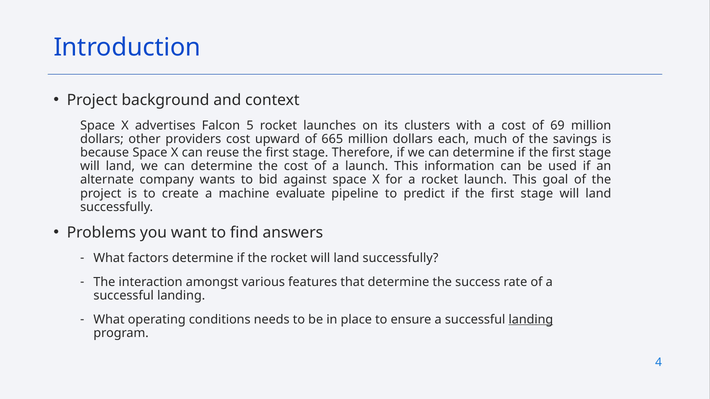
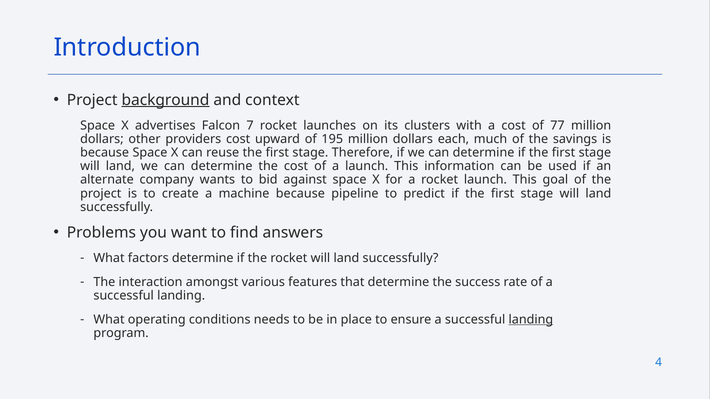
background underline: none -> present
5: 5 -> 7
69: 69 -> 77
665: 665 -> 195
machine evaluate: evaluate -> because
